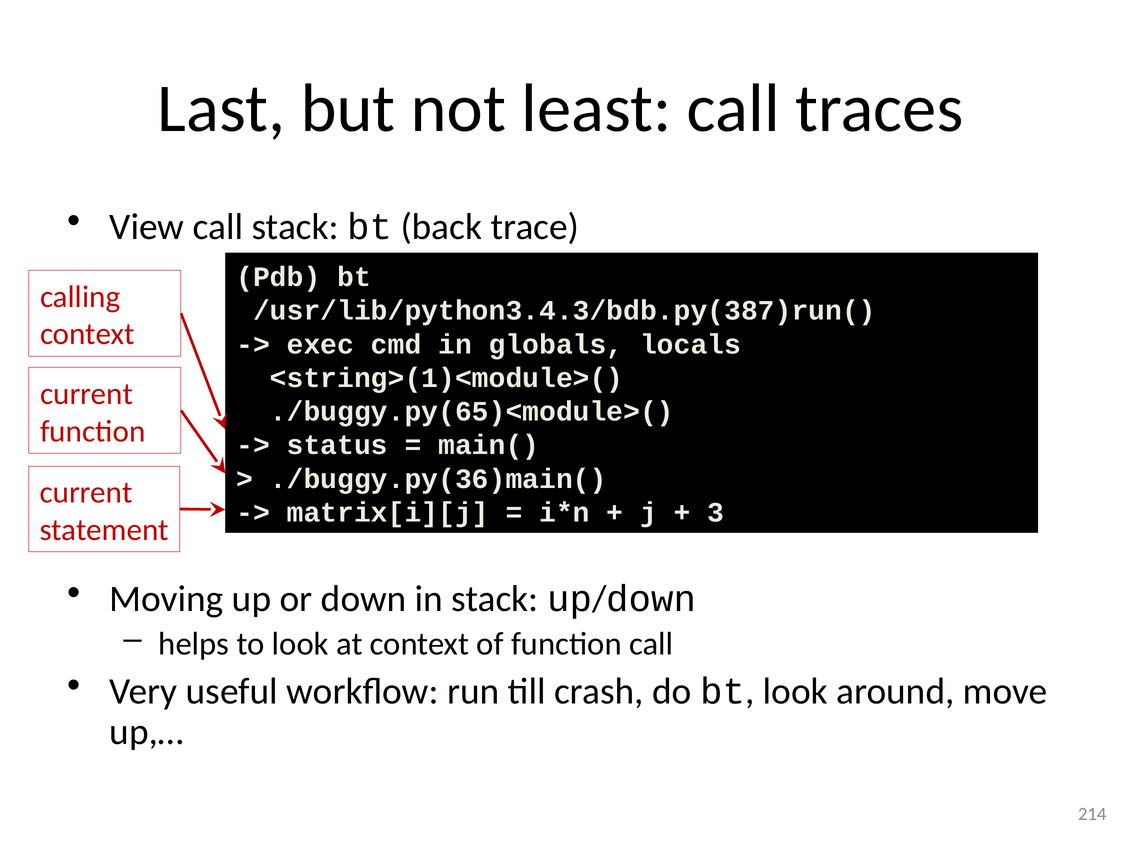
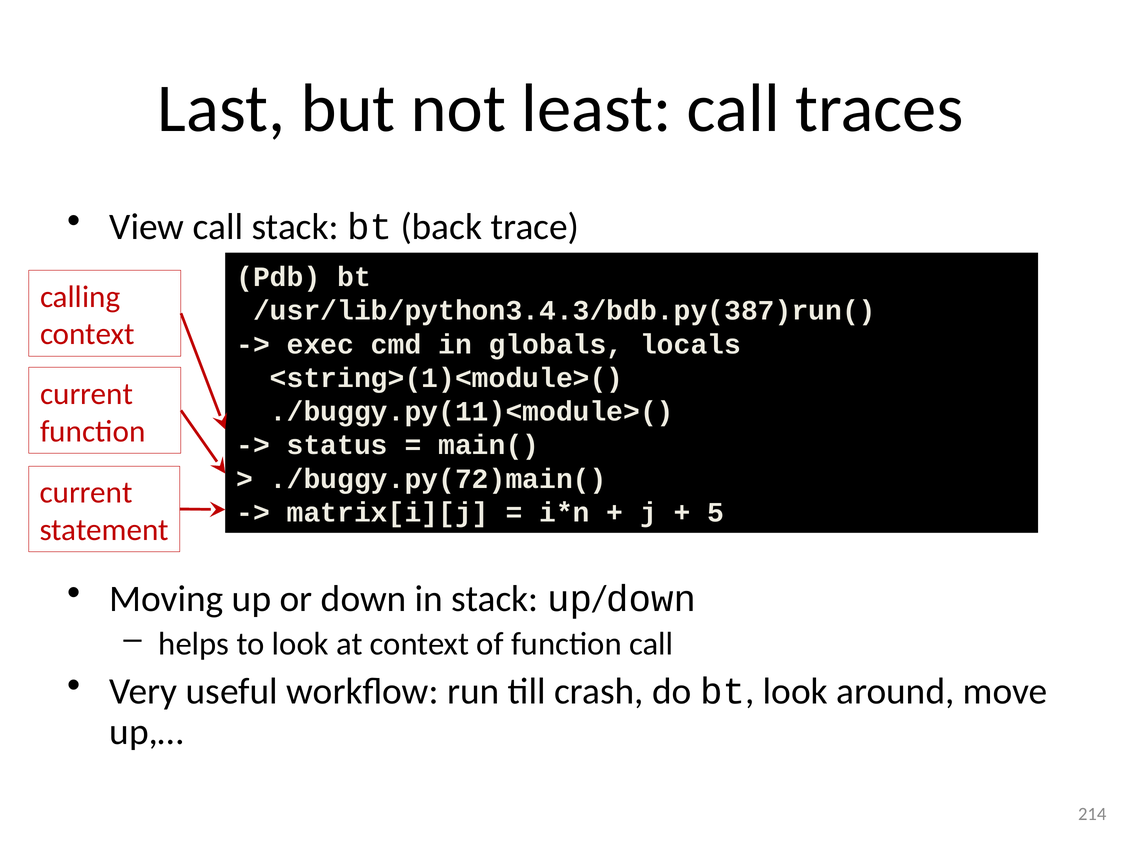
./buggy.py(65)<module>(: ./buggy.py(65)<module>( -> ./buggy.py(11)<module>(
./buggy.py(36)main(: ./buggy.py(36)main( -> ./buggy.py(72)main(
3: 3 -> 5
